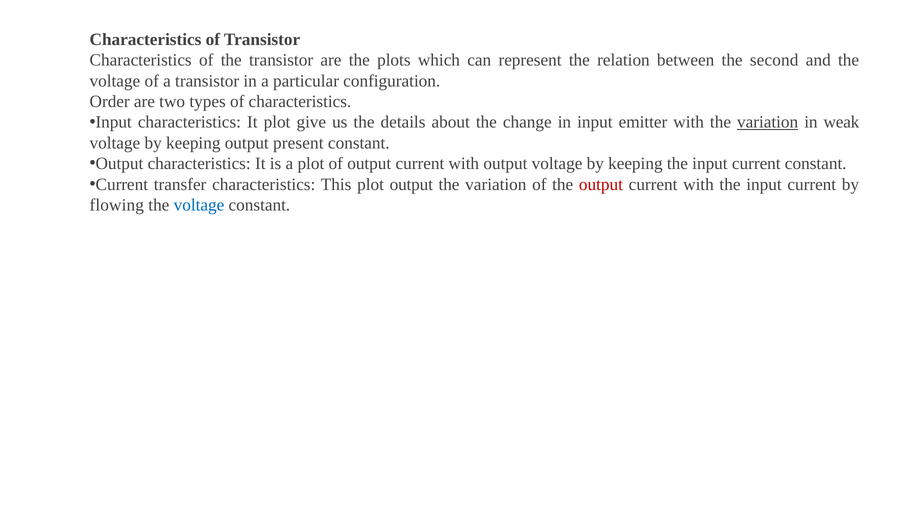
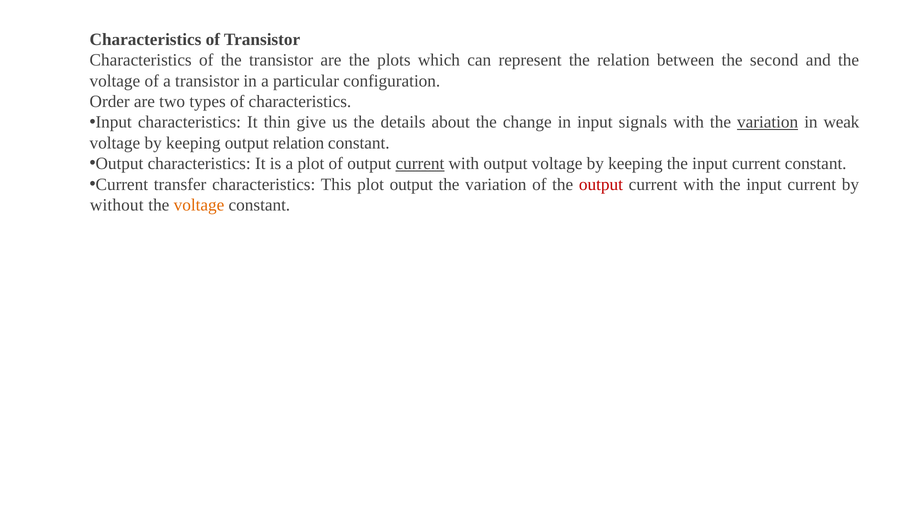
It plot: plot -> thin
emitter: emitter -> signals
output present: present -> relation
current at (420, 164) underline: none -> present
flowing: flowing -> without
voltage at (199, 205) colour: blue -> orange
